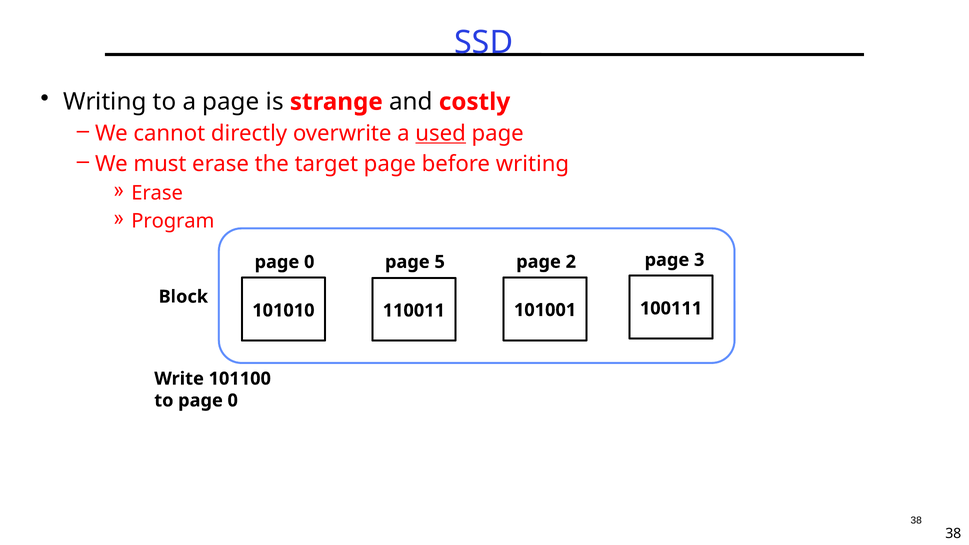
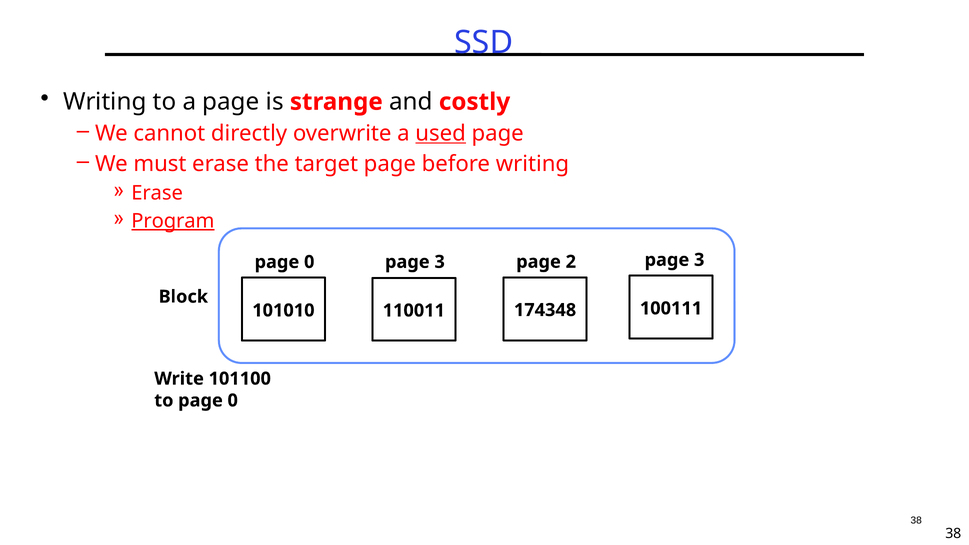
Program underline: none -> present
0 page 5: 5 -> 3
101001: 101001 -> 174348
